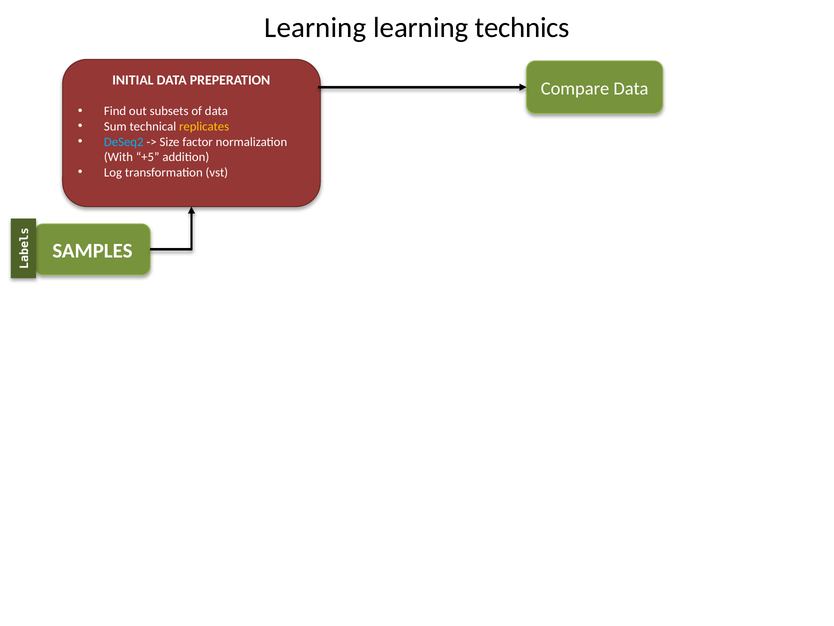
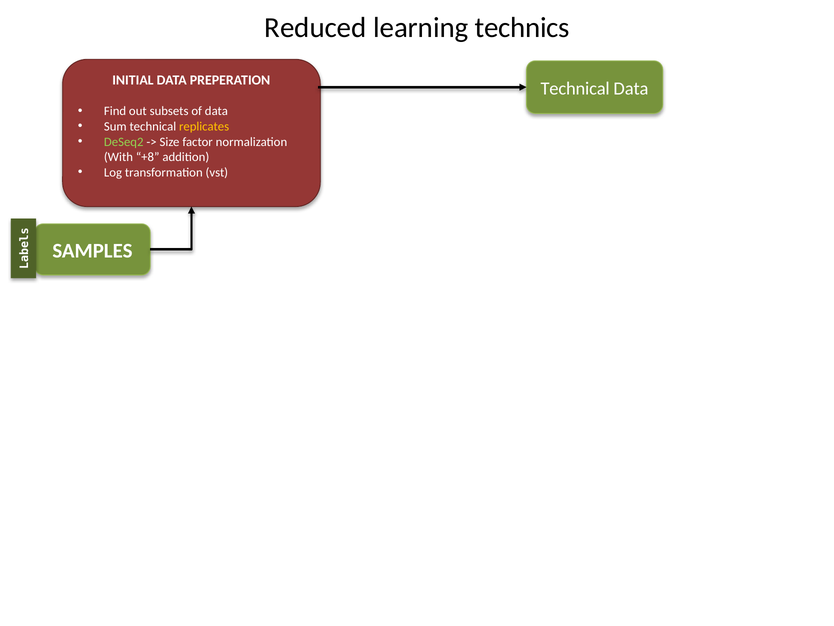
Learning at (315, 28): Learning -> Reduced
Compare at (575, 88): Compare -> Technical
DeSeq2 colour: light blue -> light green
+5: +5 -> +8
